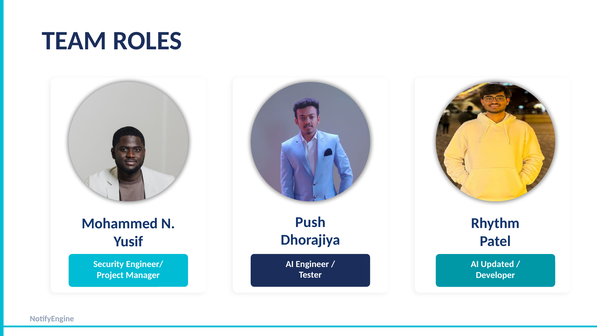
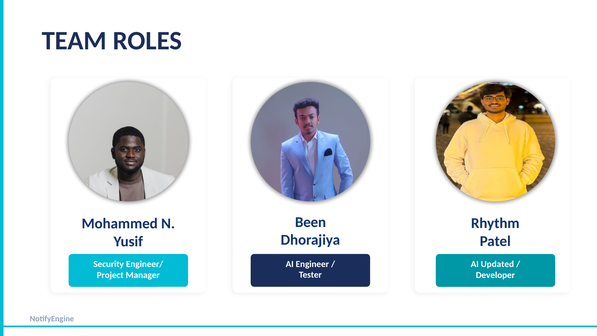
Push: Push -> Been
